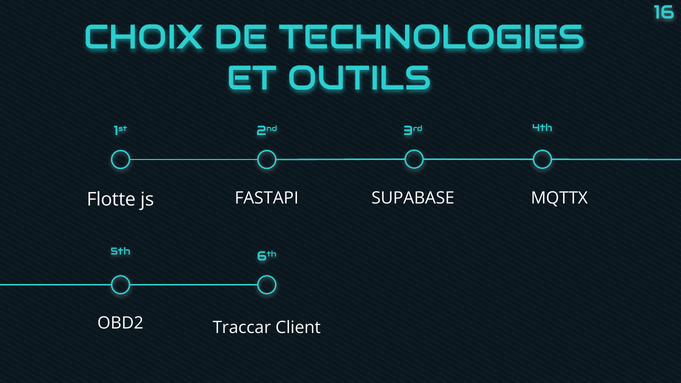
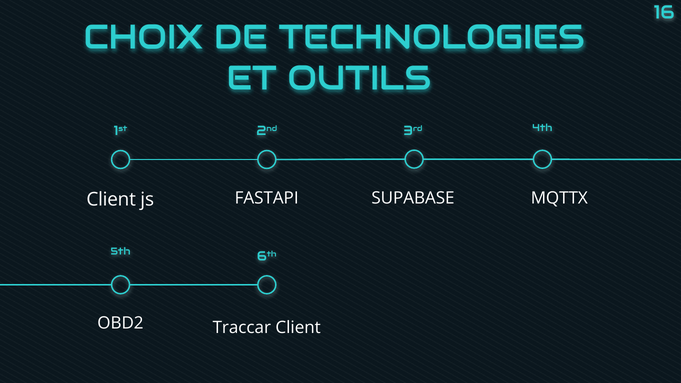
Flotte at (111, 199): Flotte -> Client
